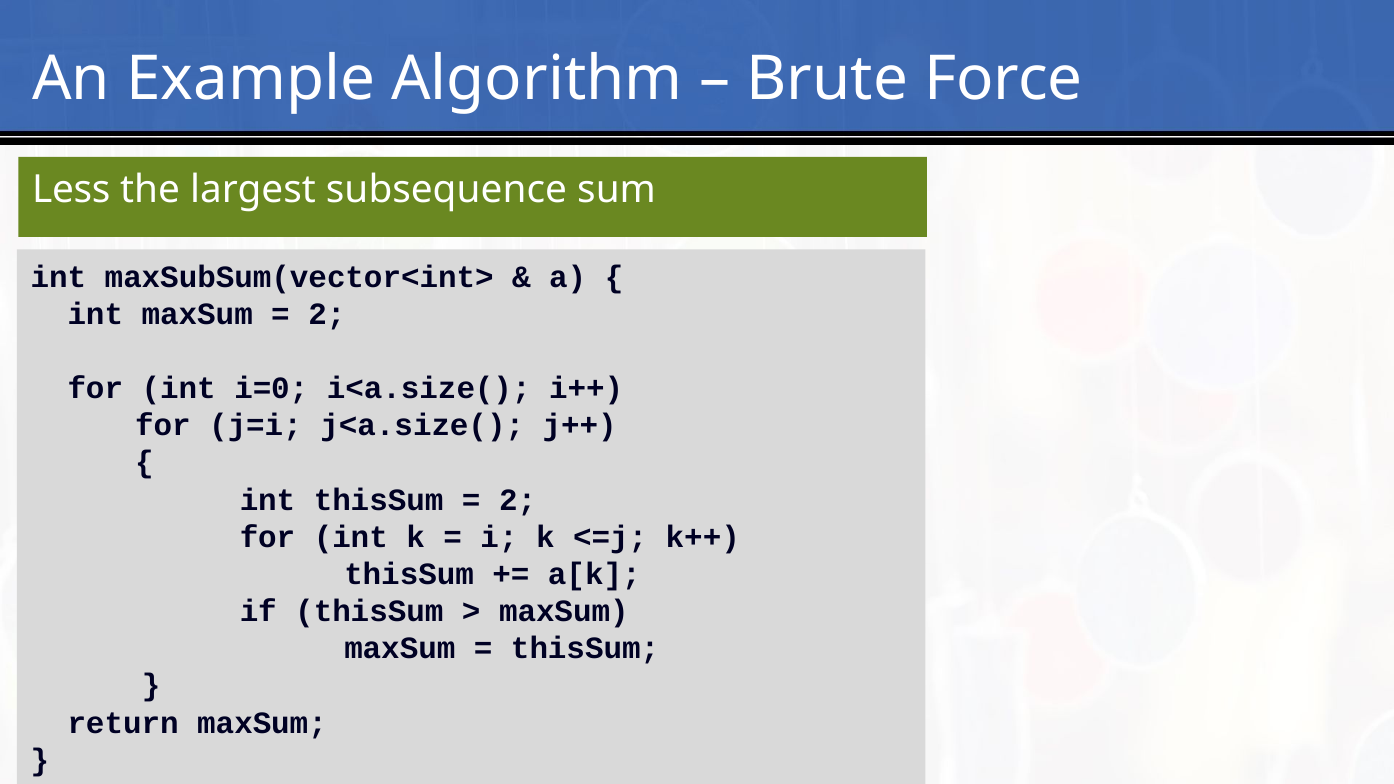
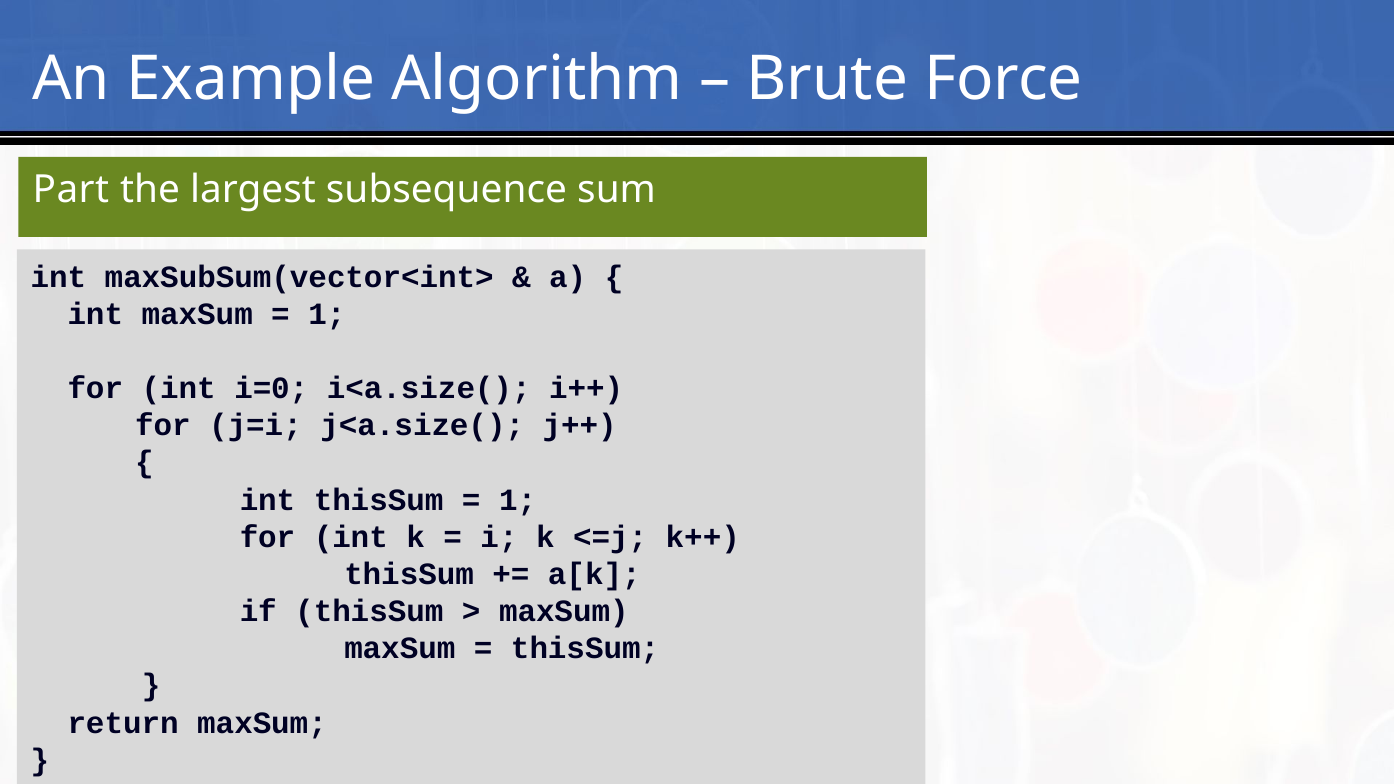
Less: Less -> Part
2 at (327, 314): 2 -> 1
2 at (518, 500): 2 -> 1
